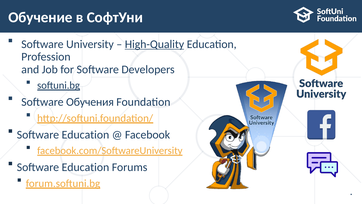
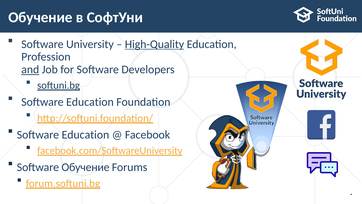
and underline: none -> present
Обучения at (90, 102): Обучения -> Education
Education at (85, 167): Education -> Обучение
